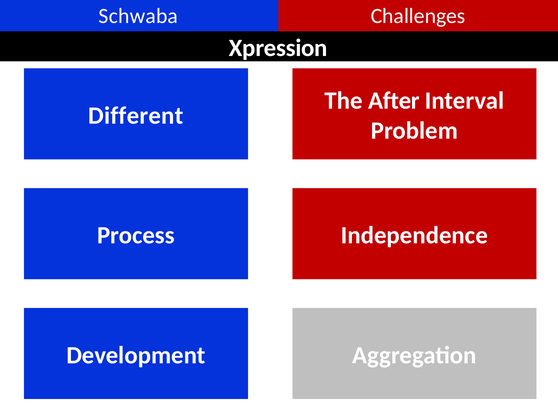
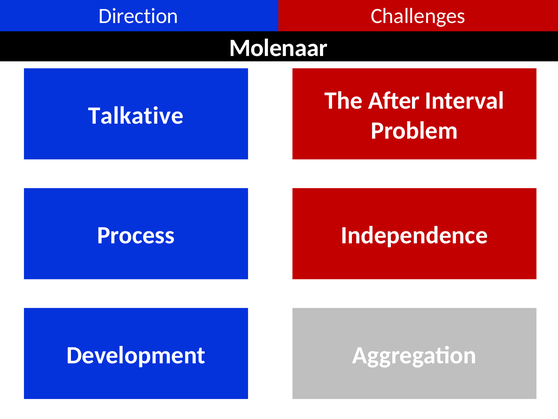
Schwaba: Schwaba -> Direction
Xpression: Xpression -> Molenaar
Different: Different -> Talkative
